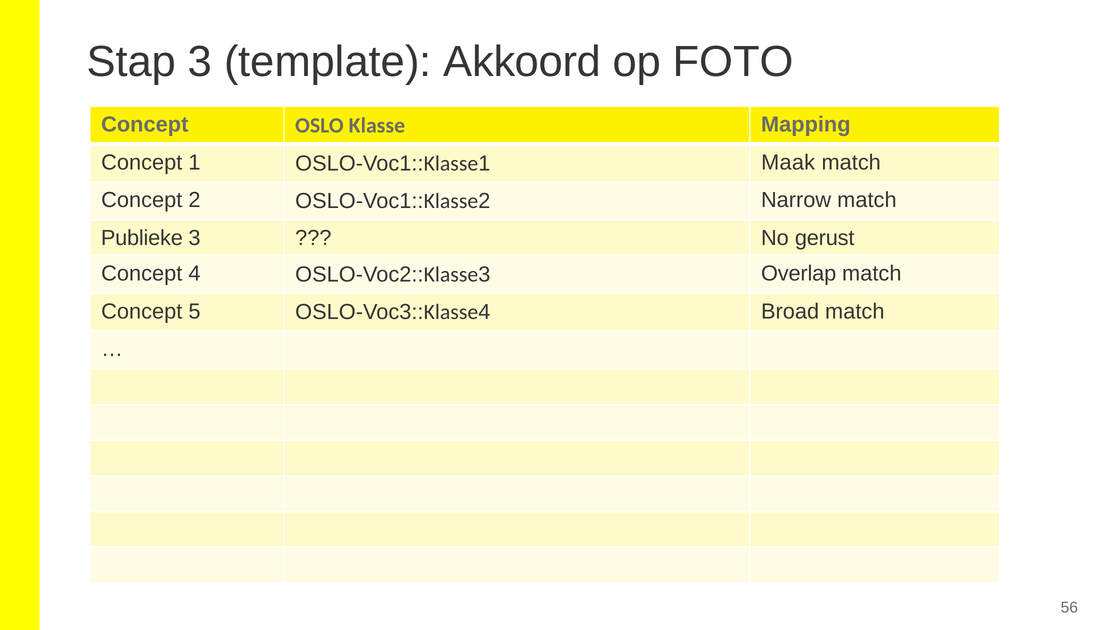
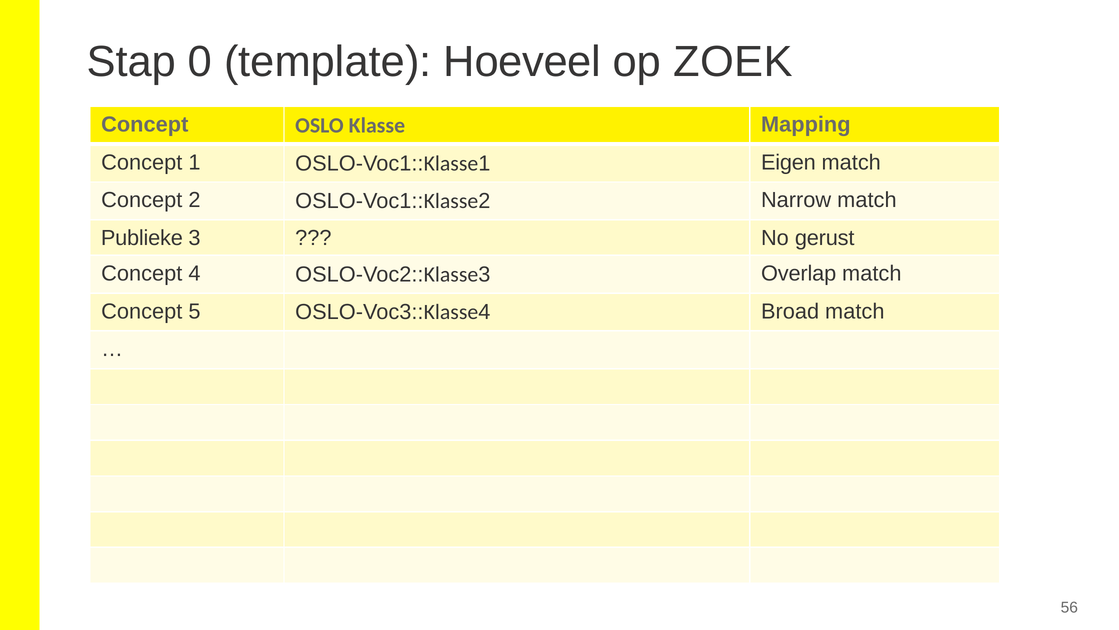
Stap 3: 3 -> 0
Akkoord: Akkoord -> Hoeveel
FOTO: FOTO -> ZOEK
Maak: Maak -> Eigen
